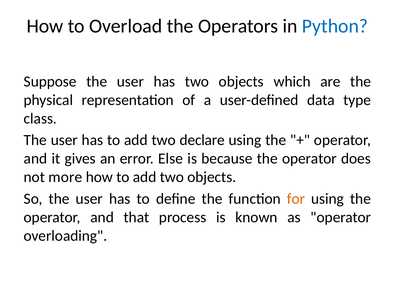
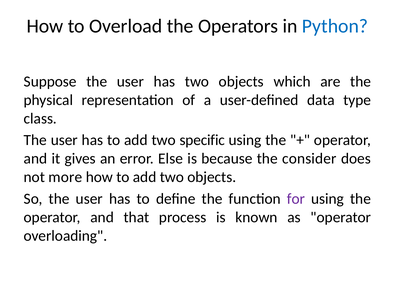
declare: declare -> specific
because the operator: operator -> consider
for colour: orange -> purple
